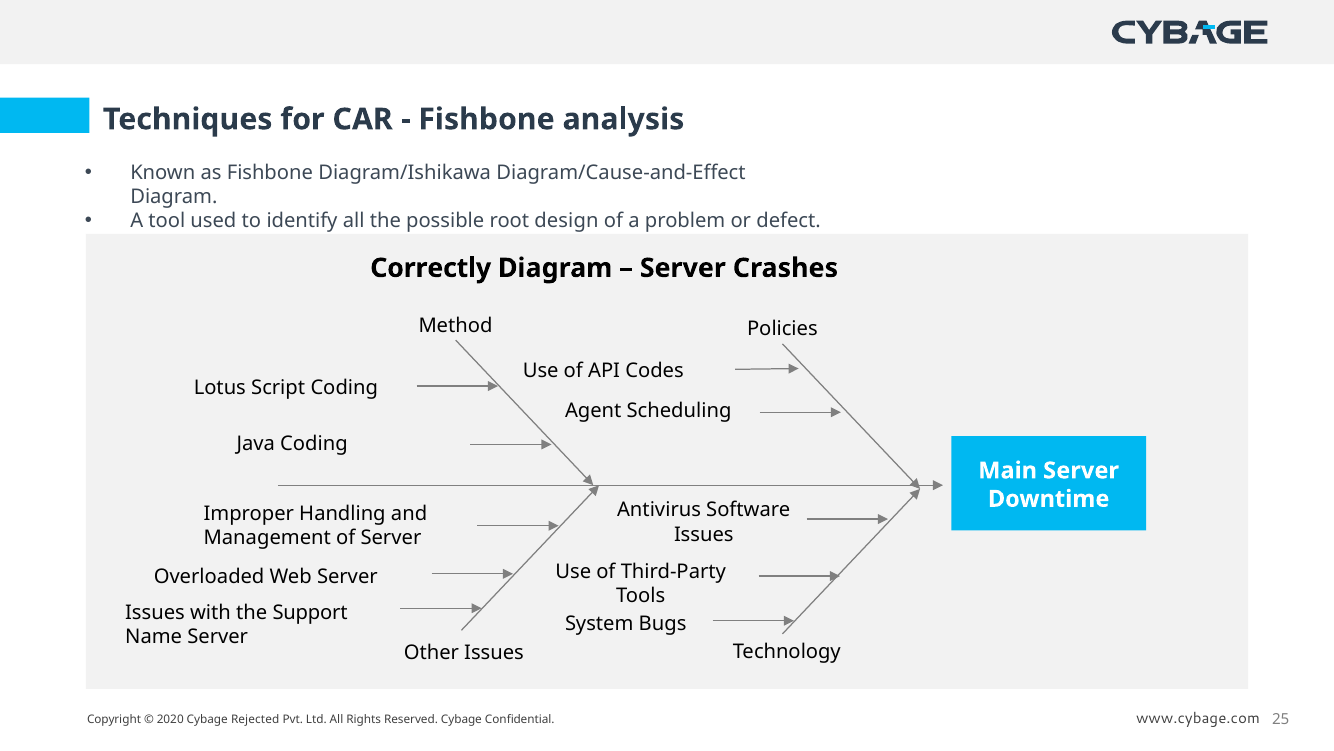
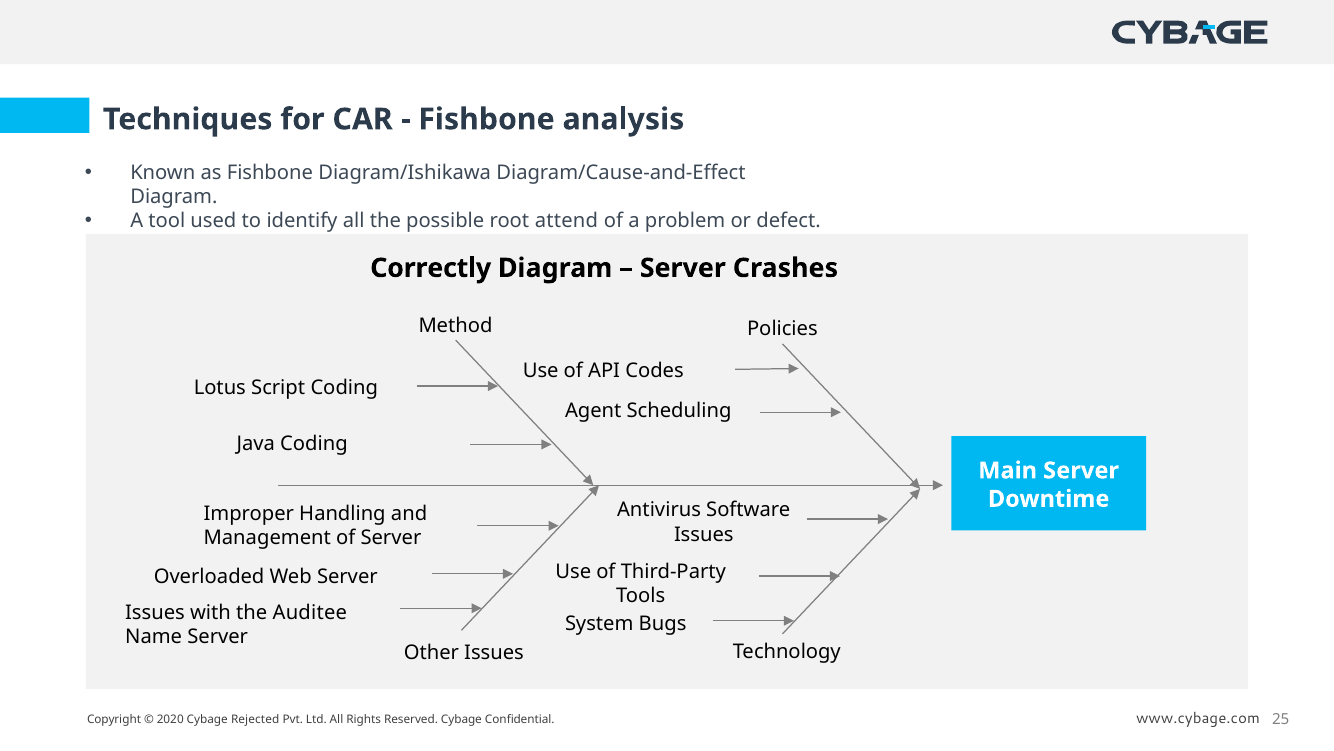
design: design -> attend
Support: Support -> Auditee
